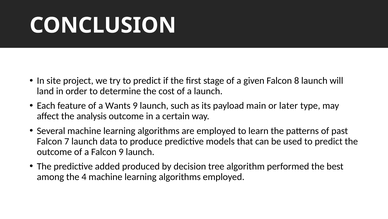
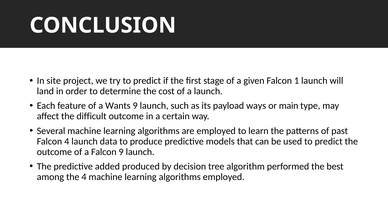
8: 8 -> 1
main: main -> ways
later: later -> main
analysis: analysis -> difficult
Falcon 7: 7 -> 4
